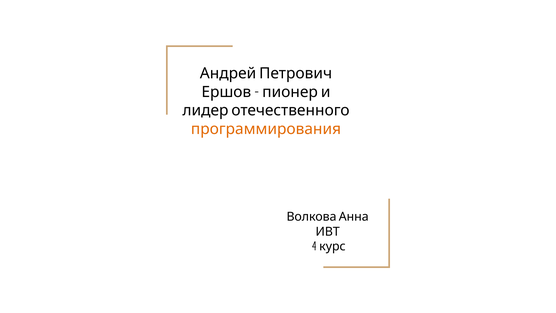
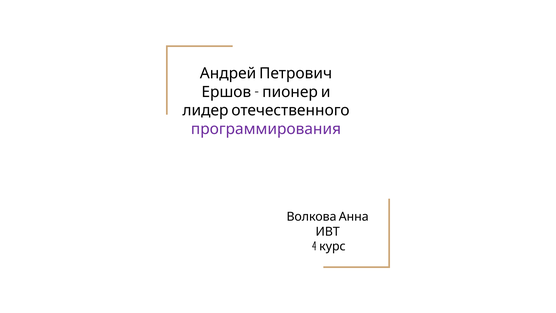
программирования colour: orange -> purple
